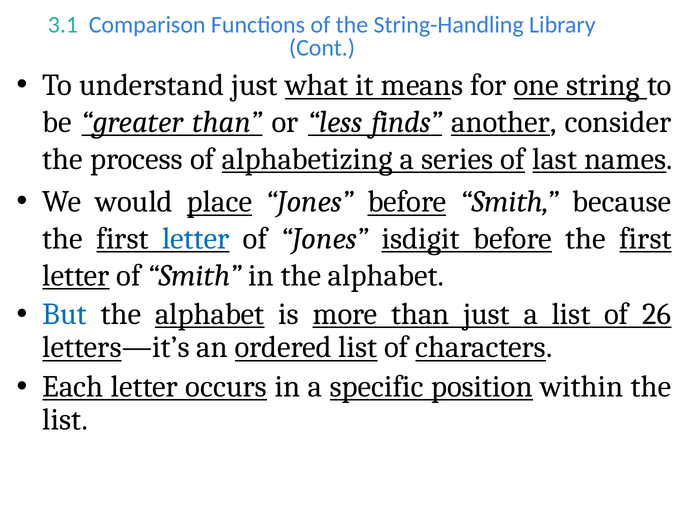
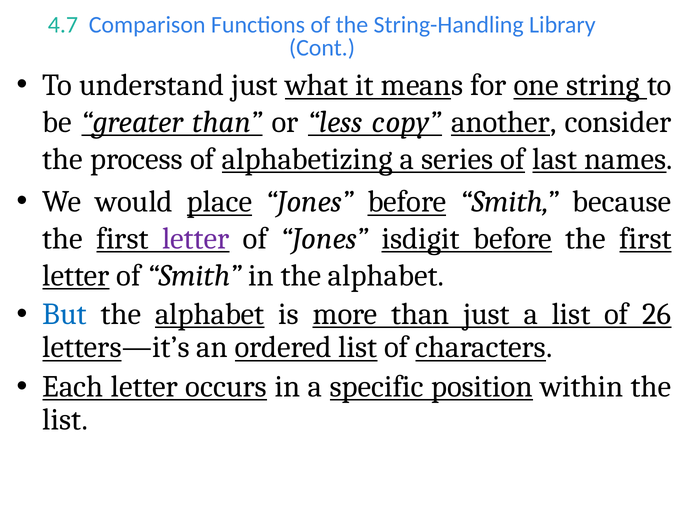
3.1: 3.1 -> 4.7
finds: finds -> copy
letter at (196, 239) colour: blue -> purple
